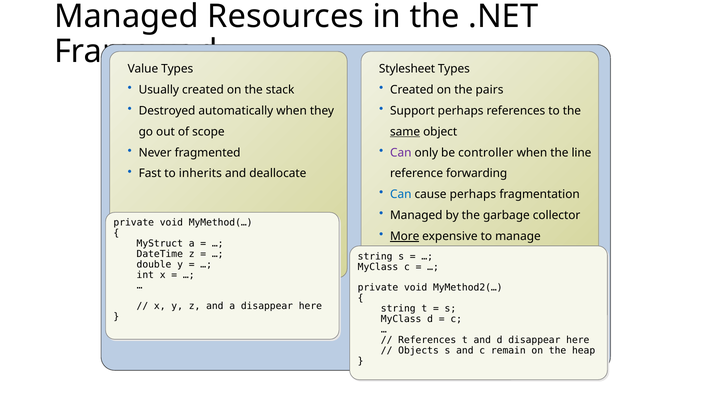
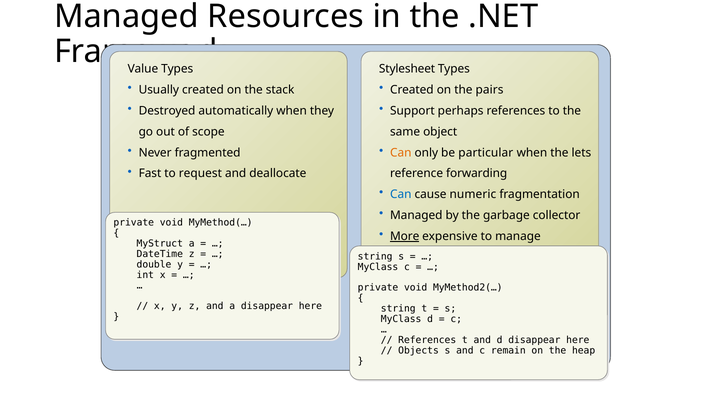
same underline: present -> none
Can at (401, 152) colour: purple -> orange
controller: controller -> particular
line: line -> lets
inherits: inherits -> request
cause perhaps: perhaps -> numeric
